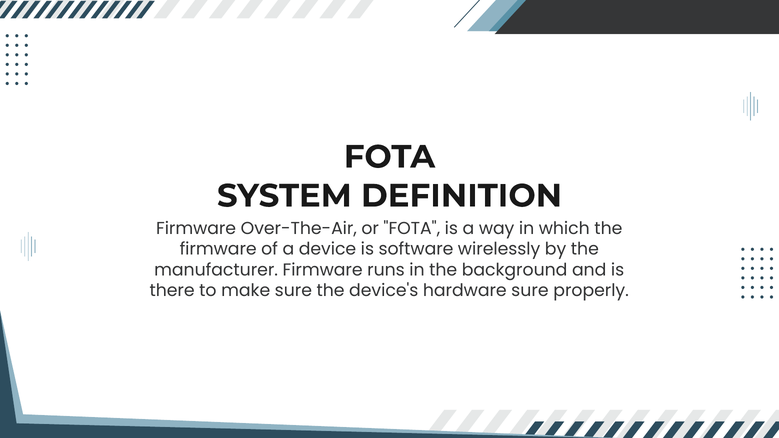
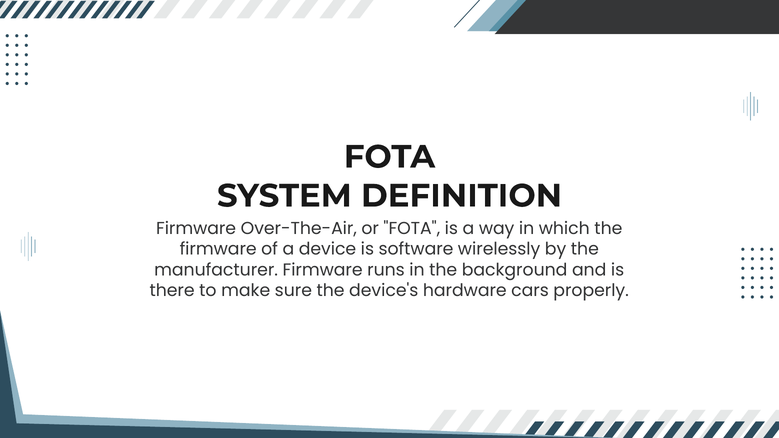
hardware sure: sure -> cars
